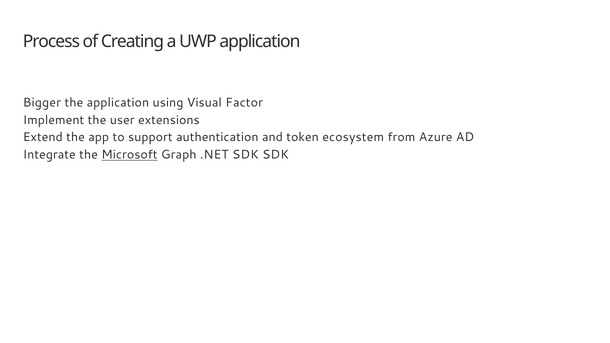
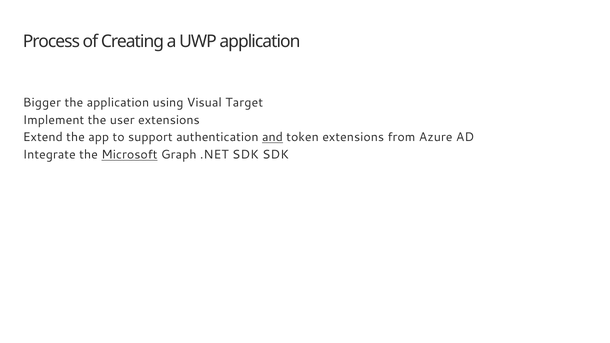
Factor: Factor -> Target
and underline: none -> present
token ecosystem: ecosystem -> extensions
